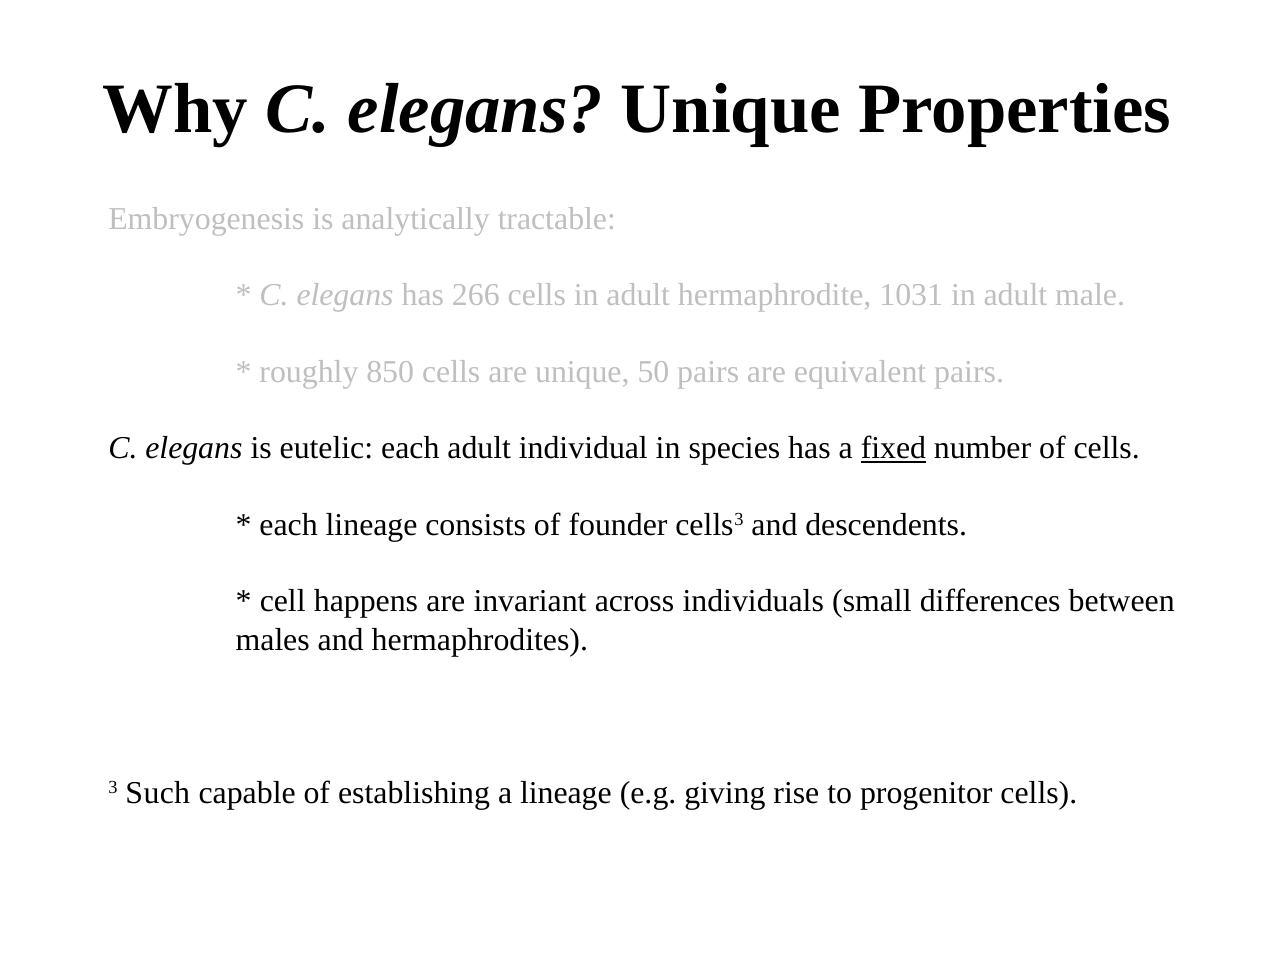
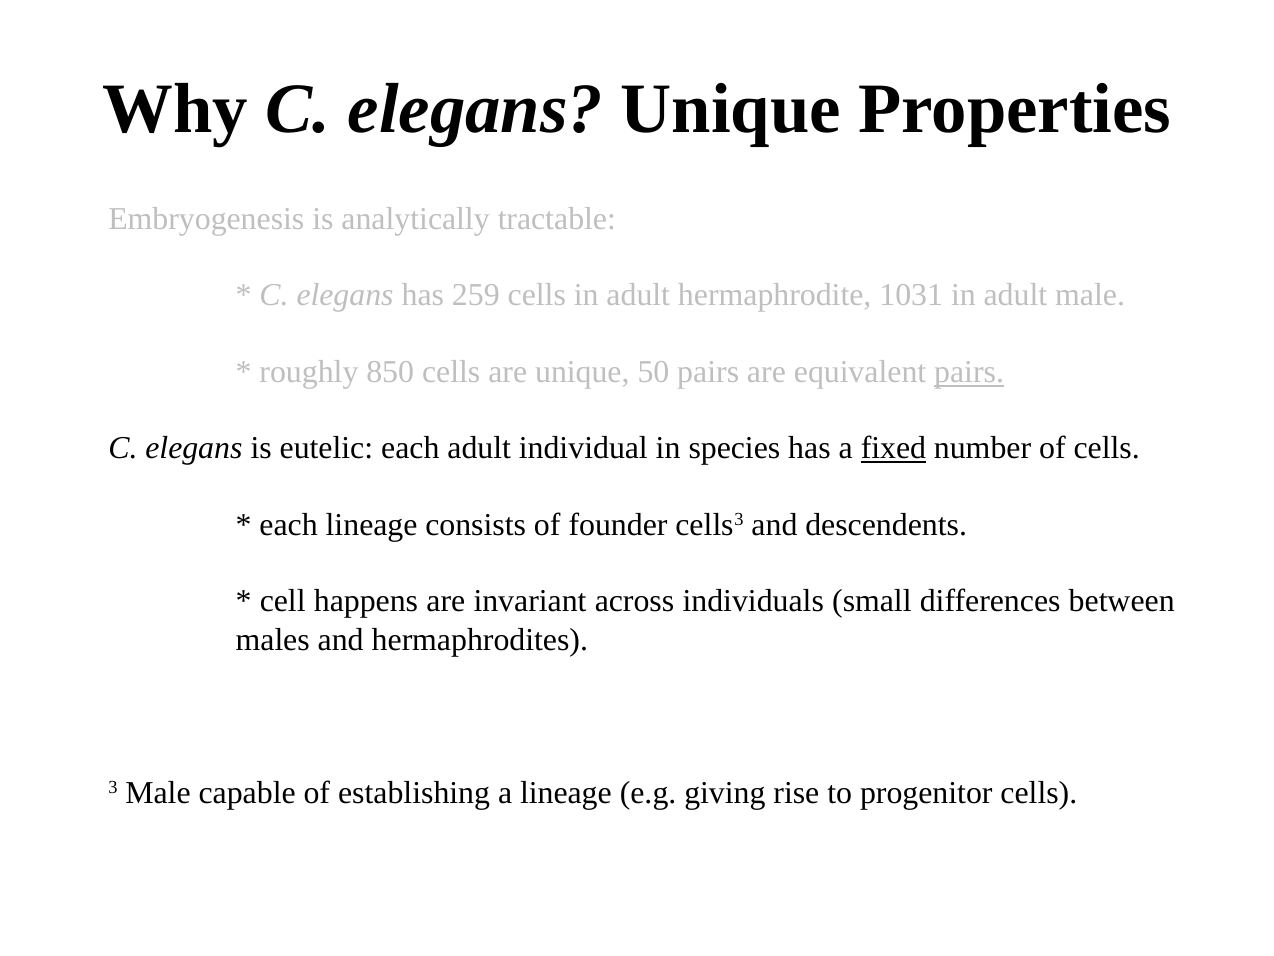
266: 266 -> 259
pairs at (969, 372) underline: none -> present
3 Such: Such -> Male
